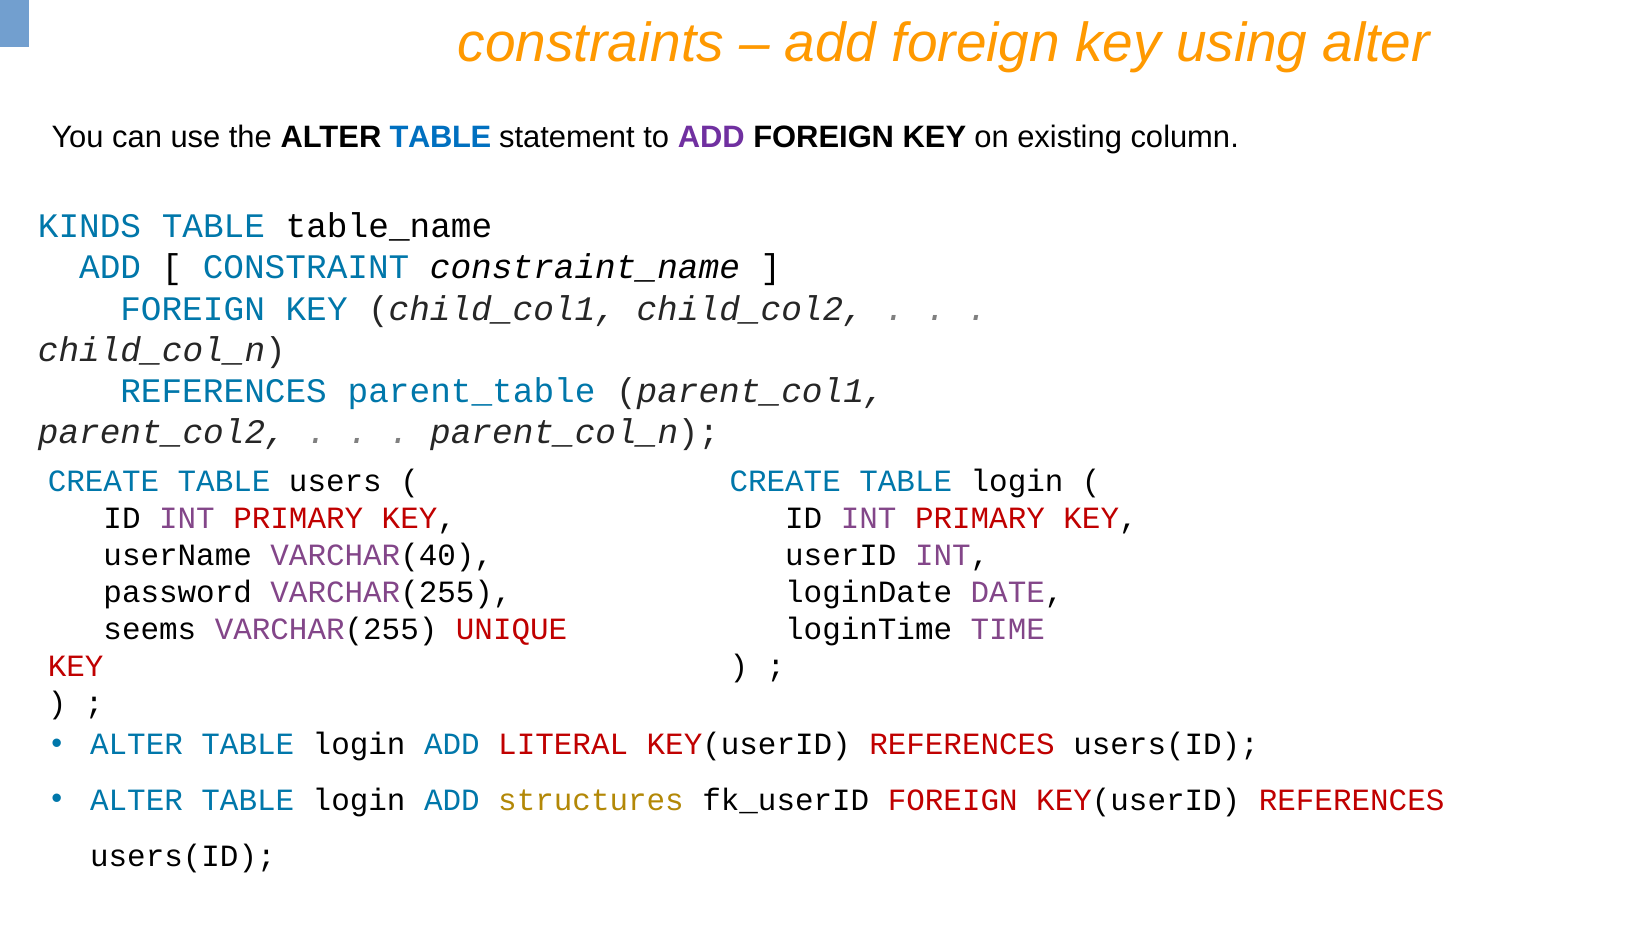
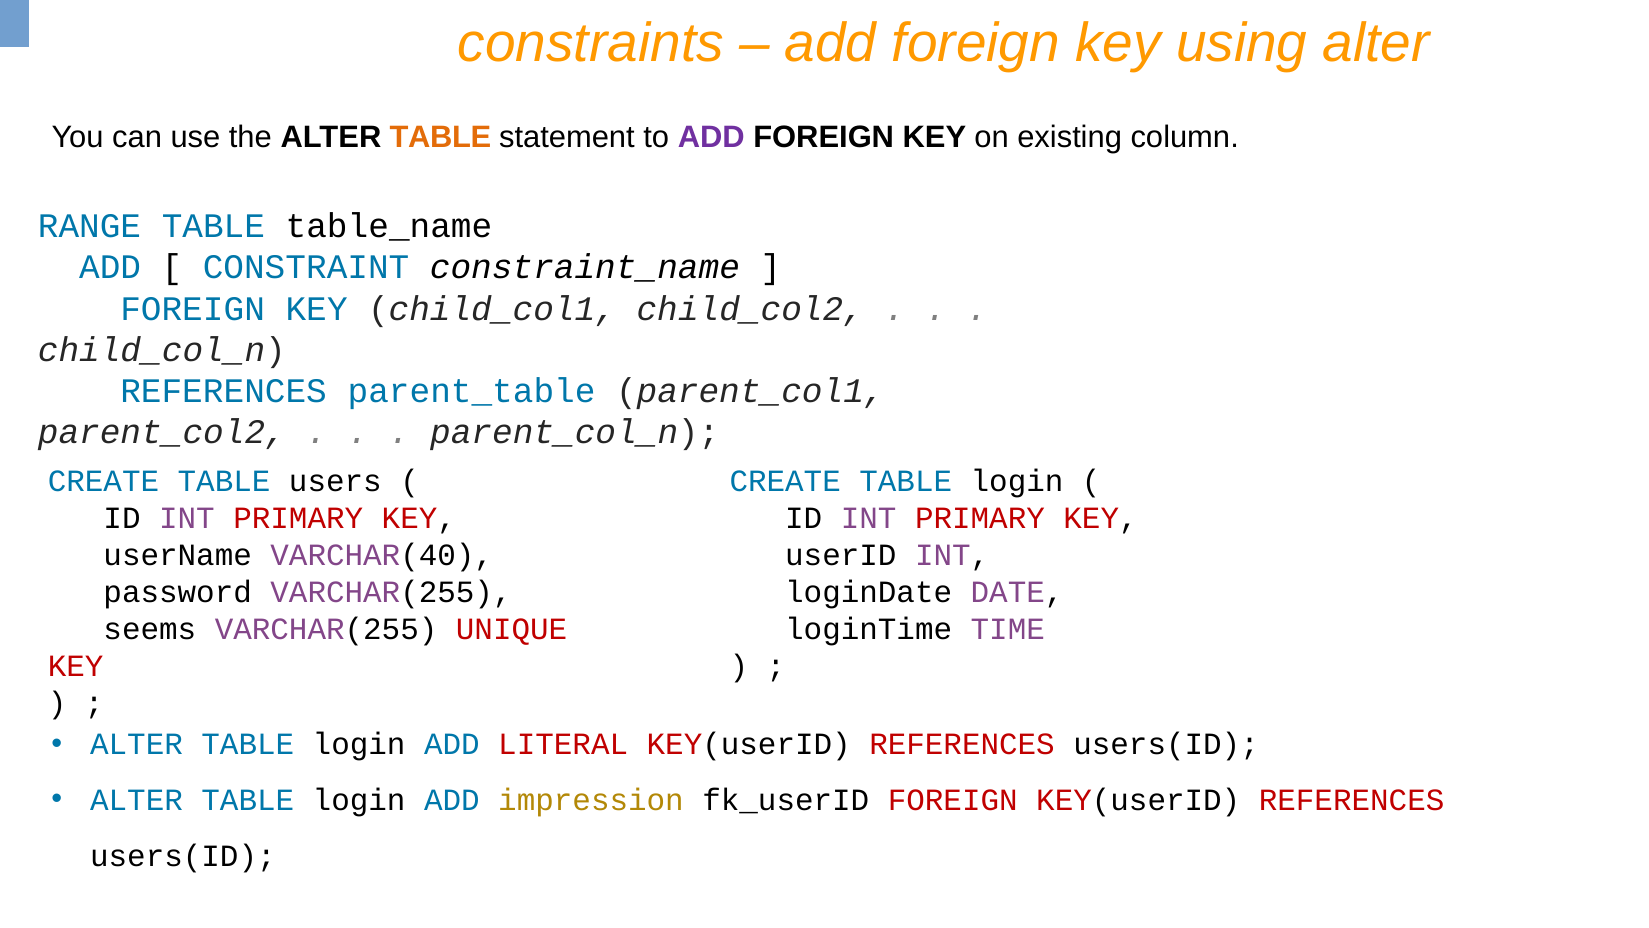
TABLE at (440, 137) colour: blue -> orange
KINDS: KINDS -> RANGE
structures: structures -> impression
